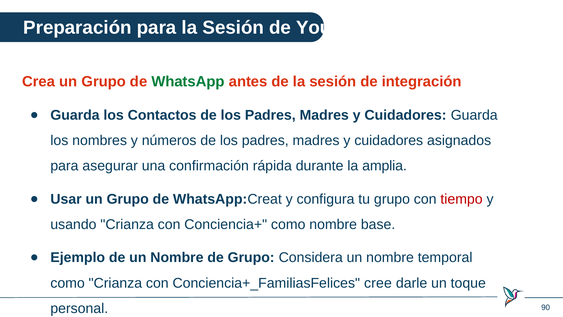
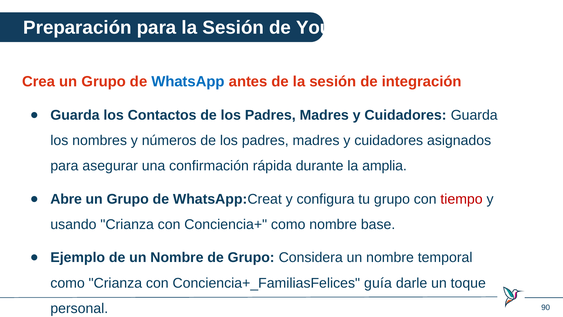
WhatsApp colour: green -> blue
Usar: Usar -> Abre
cree: cree -> guía
